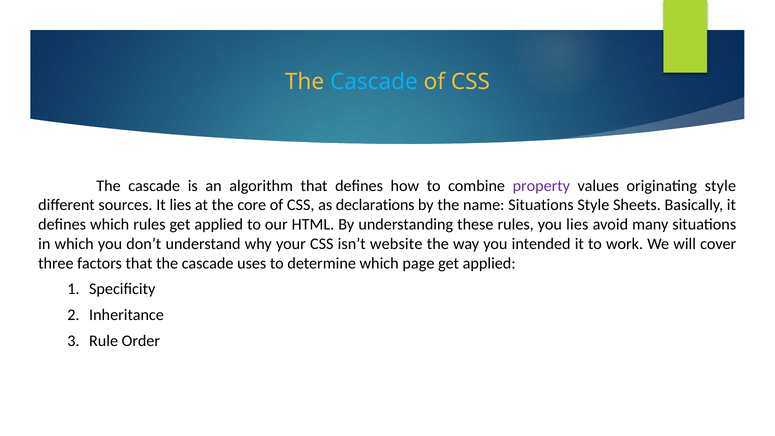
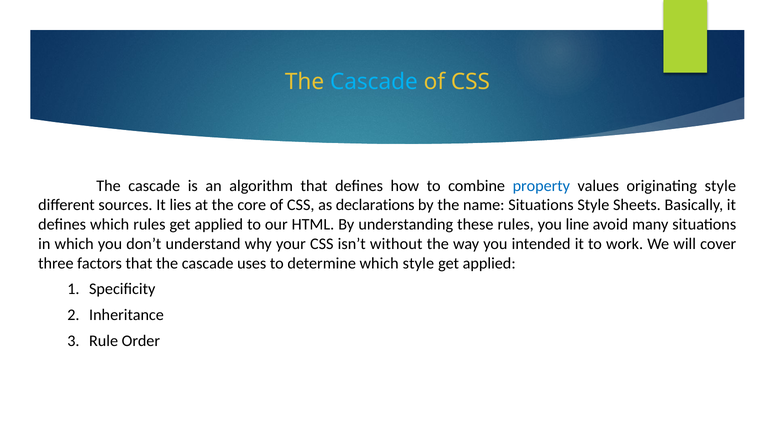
property colour: purple -> blue
you lies: lies -> line
website: website -> without
which page: page -> style
